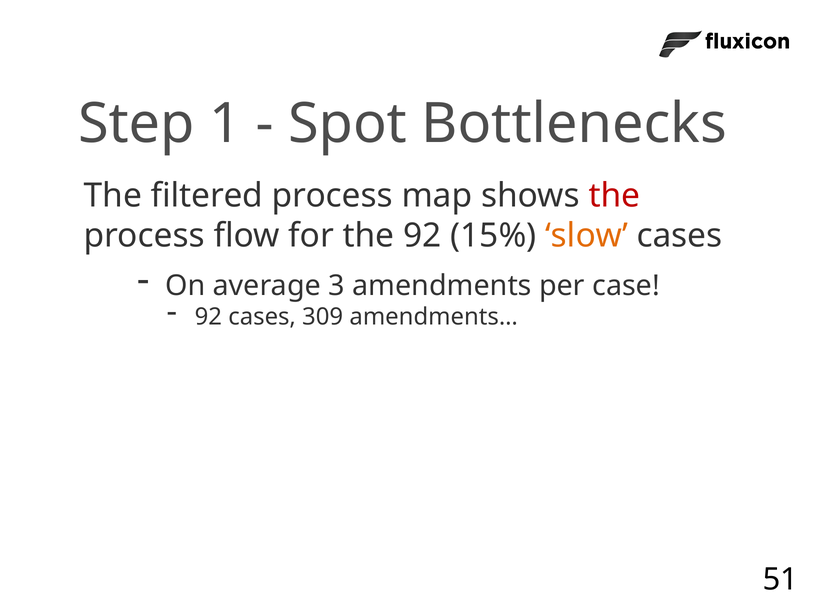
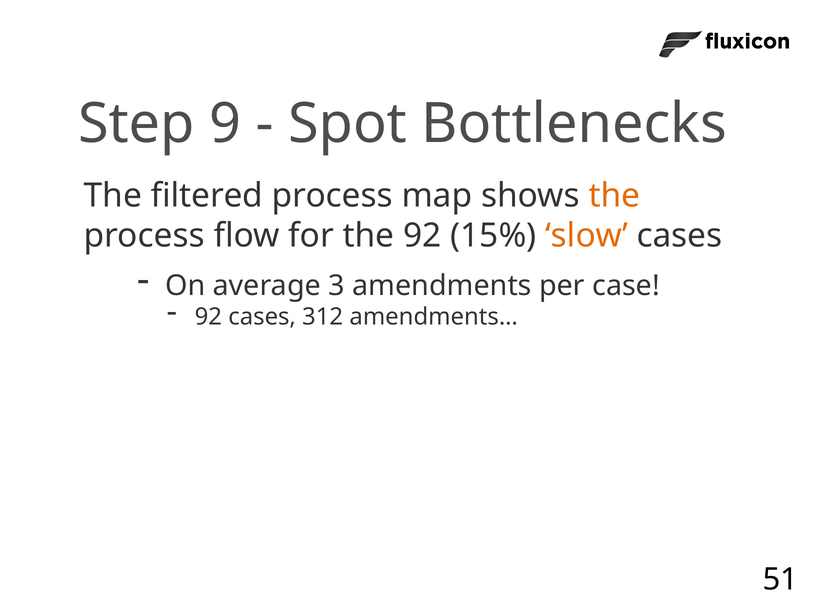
1: 1 -> 9
the at (614, 195) colour: red -> orange
309: 309 -> 312
